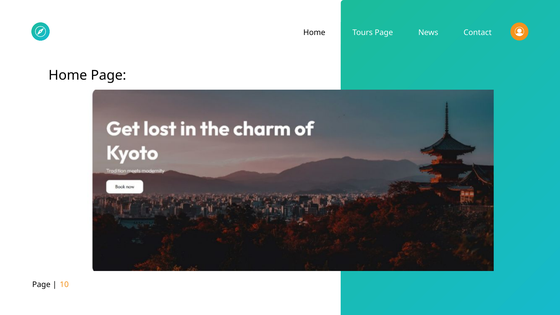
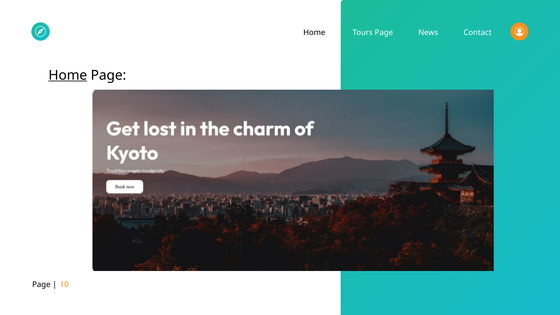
Home at (68, 75) underline: none -> present
